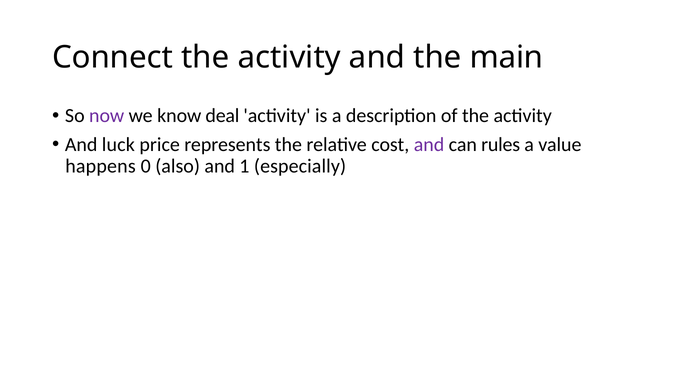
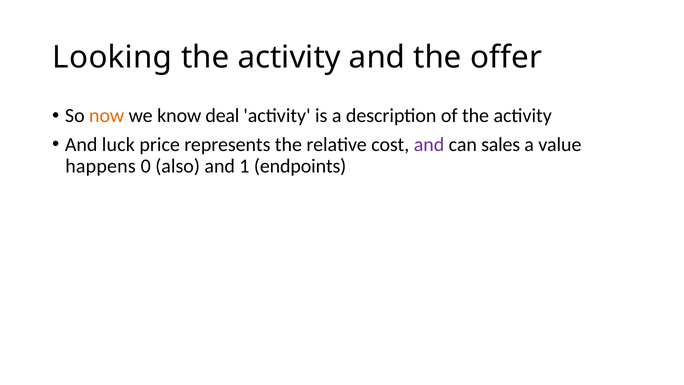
Connect: Connect -> Looking
main: main -> offer
now colour: purple -> orange
rules: rules -> sales
especially: especially -> endpoints
